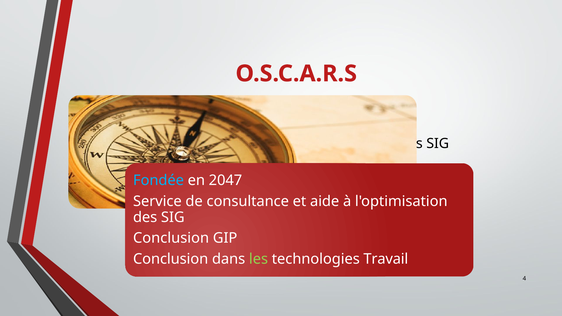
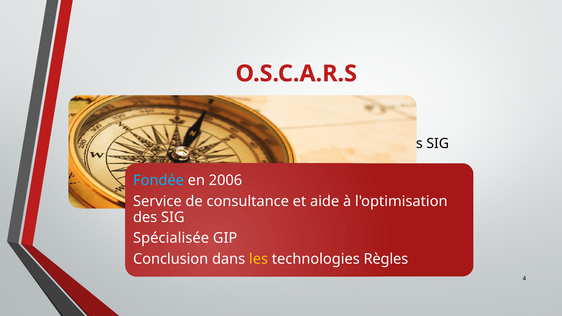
2047: 2047 -> 2006
Conclusion at (171, 238): Conclusion -> Spécialisée
les at (259, 259) colour: light green -> yellow
Travail: Travail -> Règles
